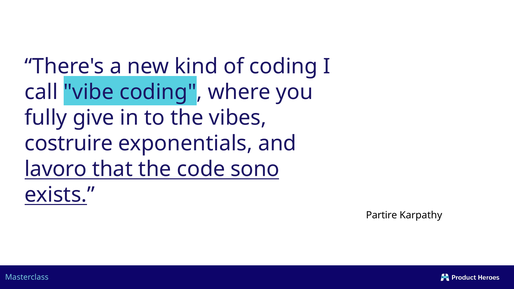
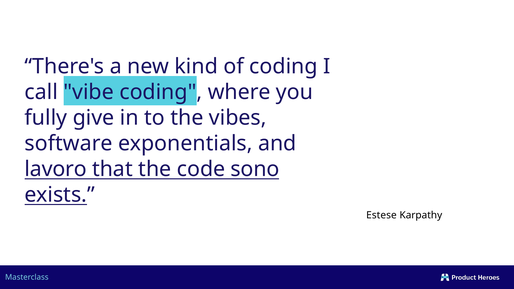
costruire: costruire -> software
Partire: Partire -> Estese
